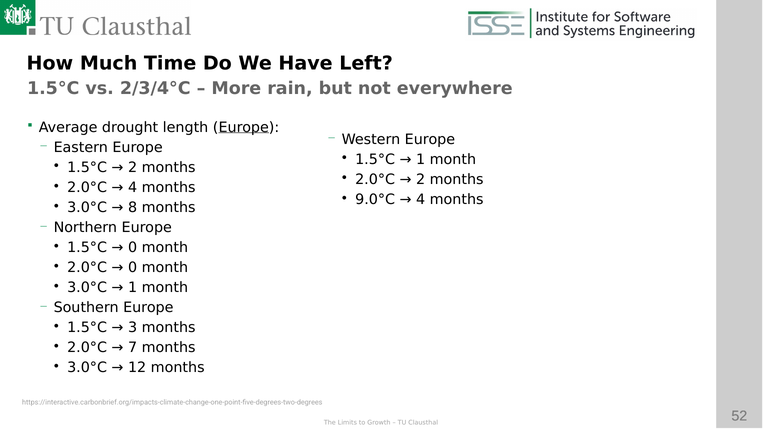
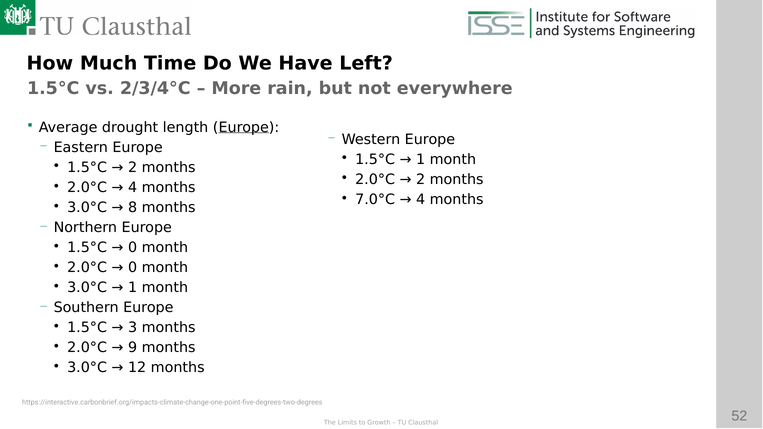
9.0°C: 9.0°C -> 7.0°C
7 at (133, 348): 7 -> 9
